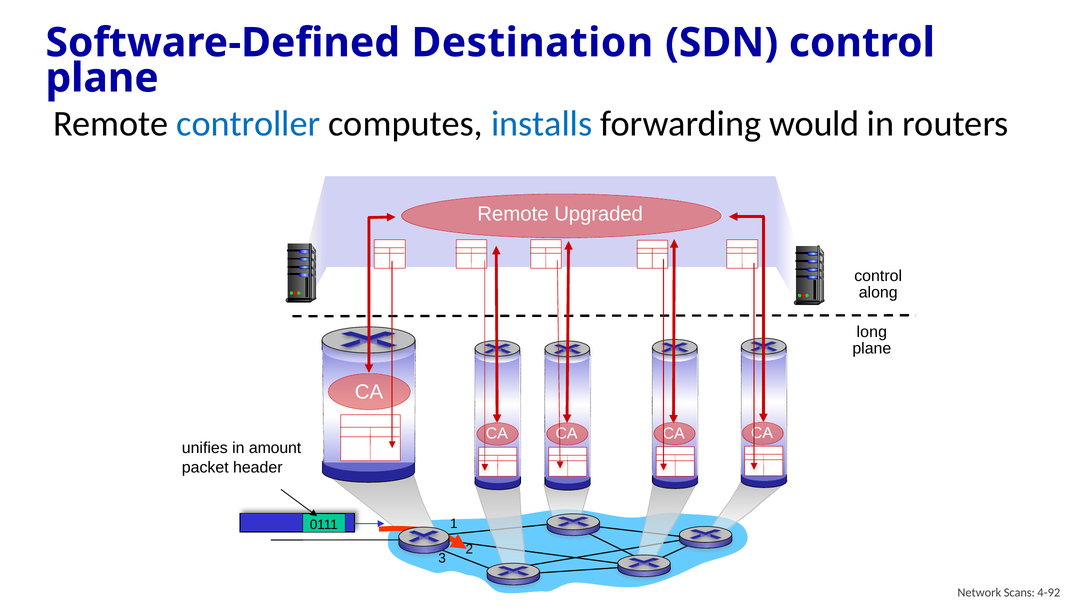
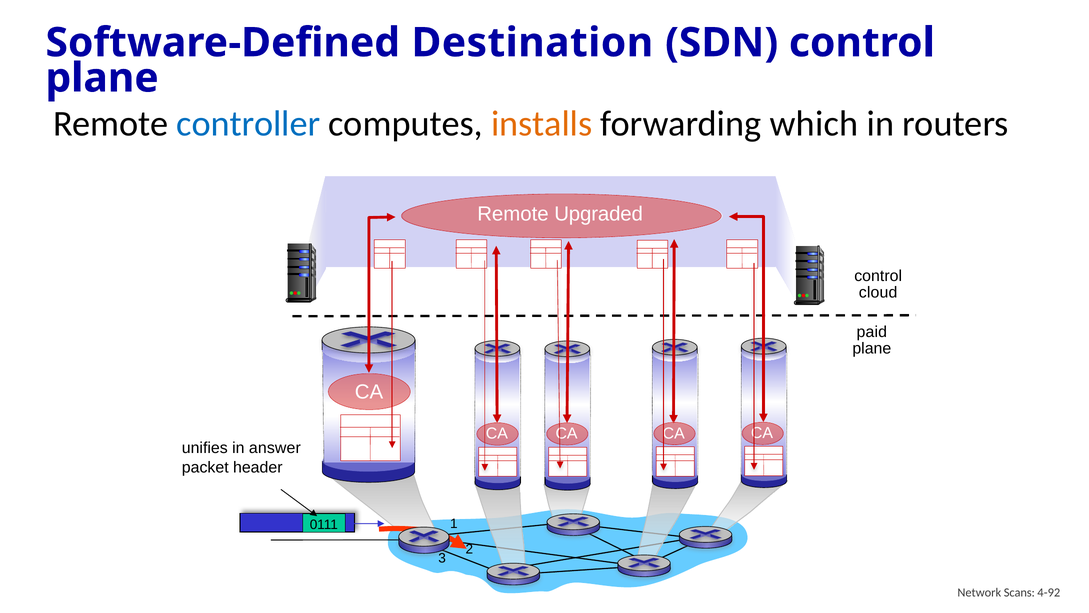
installs colour: blue -> orange
would: would -> which
along: along -> cloud
long: long -> paid
amount: amount -> answer
